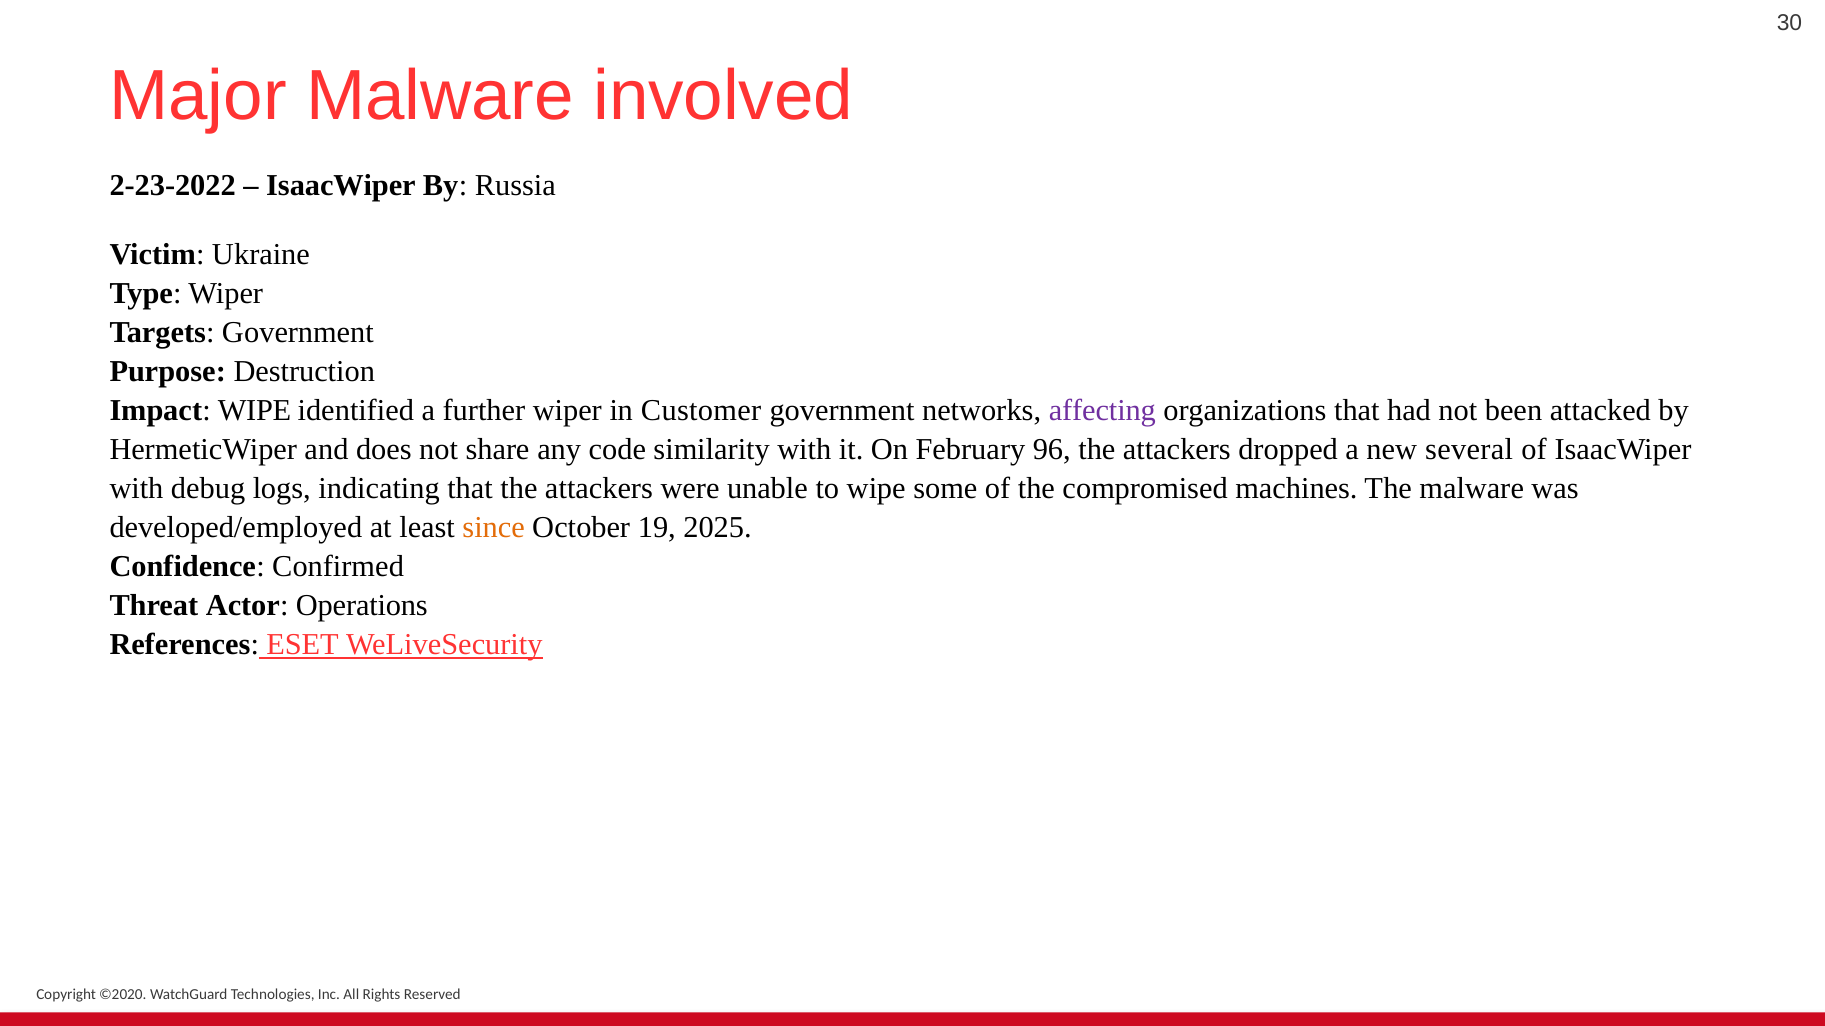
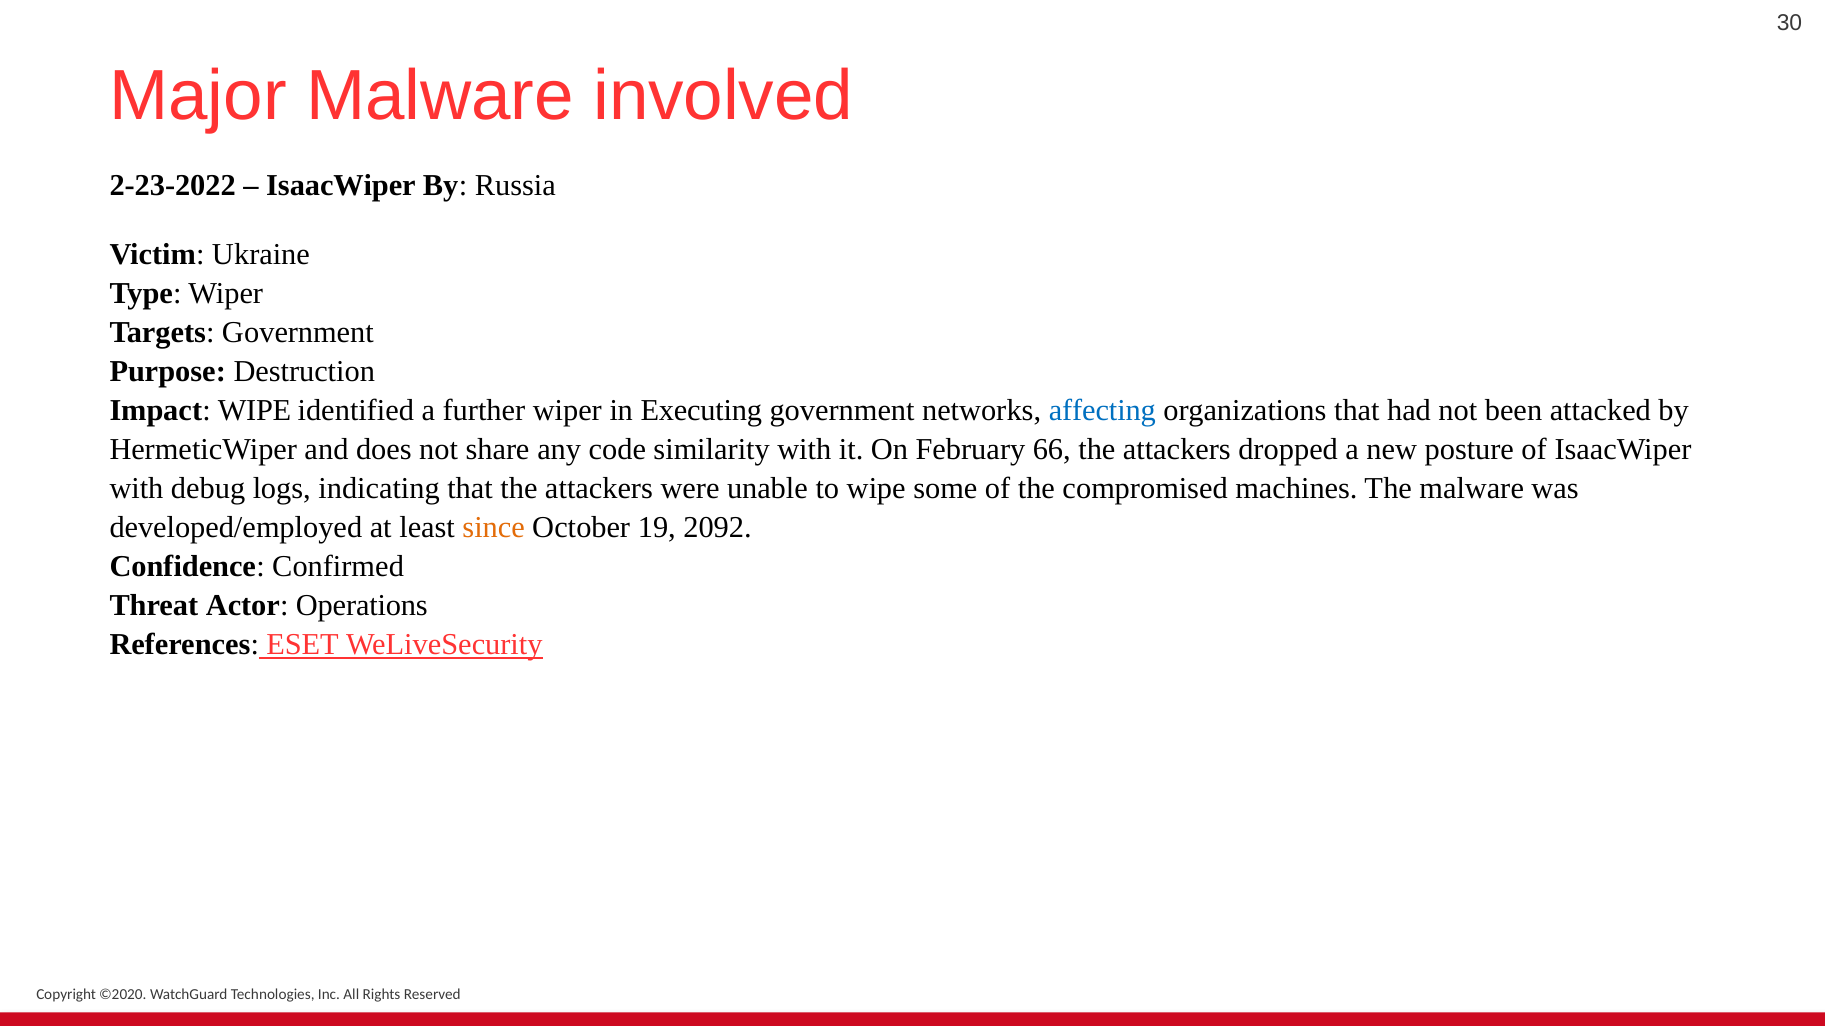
Customer: Customer -> Executing
affecting colour: purple -> blue
96: 96 -> 66
several: several -> posture
2025: 2025 -> 2092
